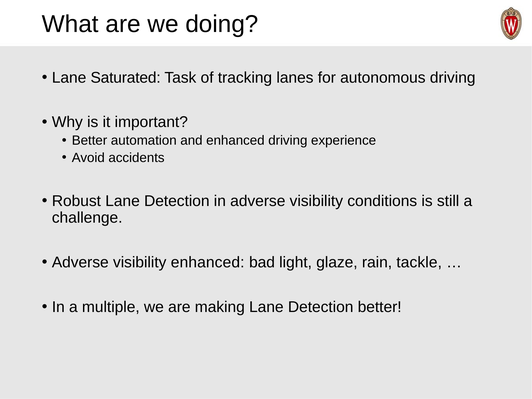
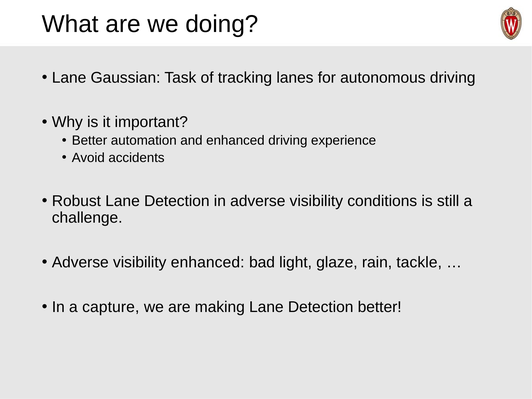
Saturated: Saturated -> Gaussian
multiple: multiple -> capture
